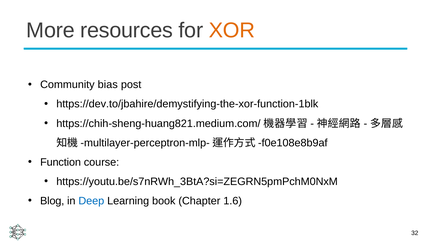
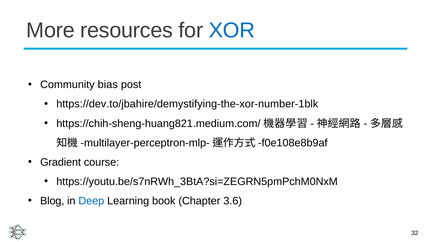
XOR colour: orange -> blue
https://dev.to/jbahire/demystifying-the-xor-function-1blk: https://dev.to/jbahire/demystifying-the-xor-function-1blk -> https://dev.to/jbahire/demystifying-the-xor-number-1blk
Function: Function -> Gradient
1.6: 1.6 -> 3.6
